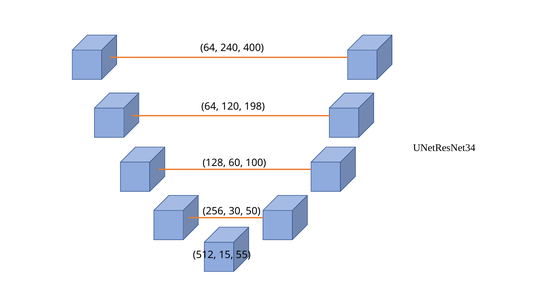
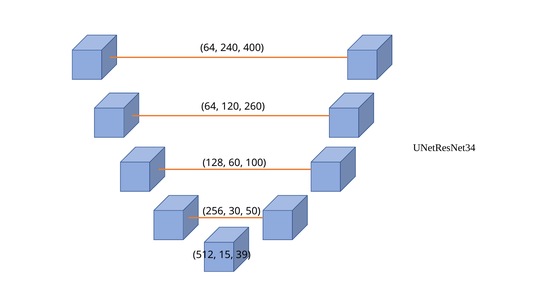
198: 198 -> 260
55: 55 -> 39
